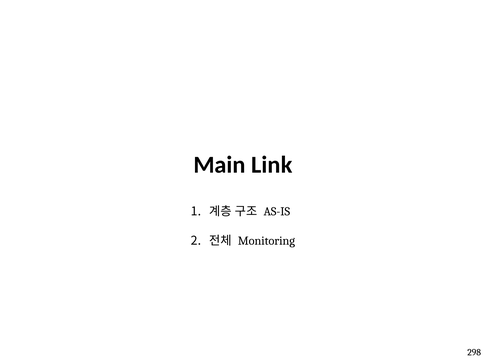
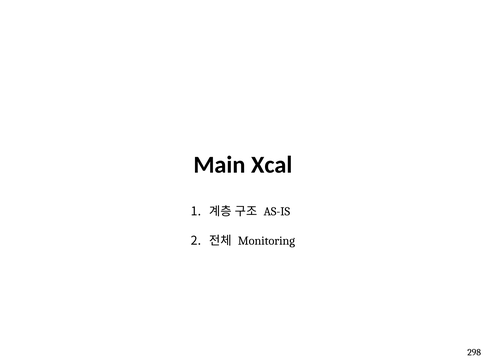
Link: Link -> Xcal
